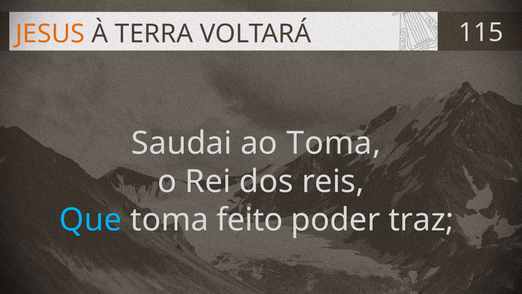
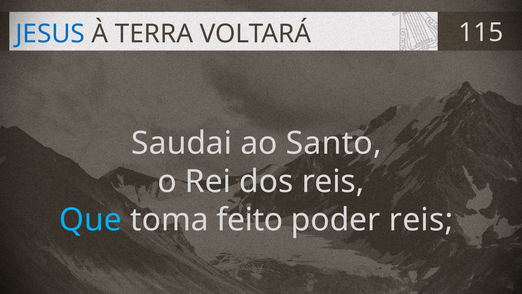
JESUS colour: orange -> blue
ao Toma: Toma -> Santo
poder traz: traz -> reis
